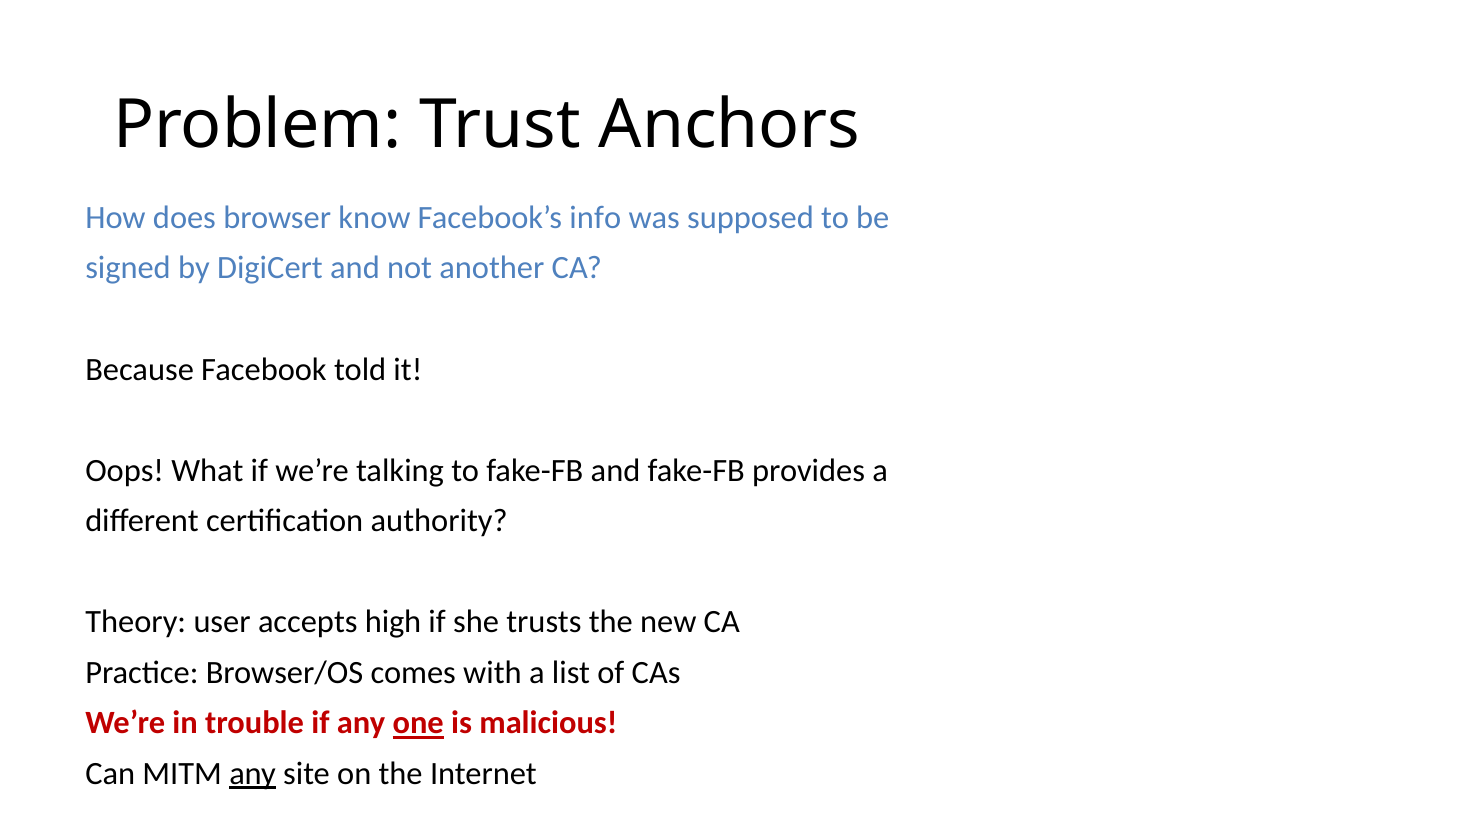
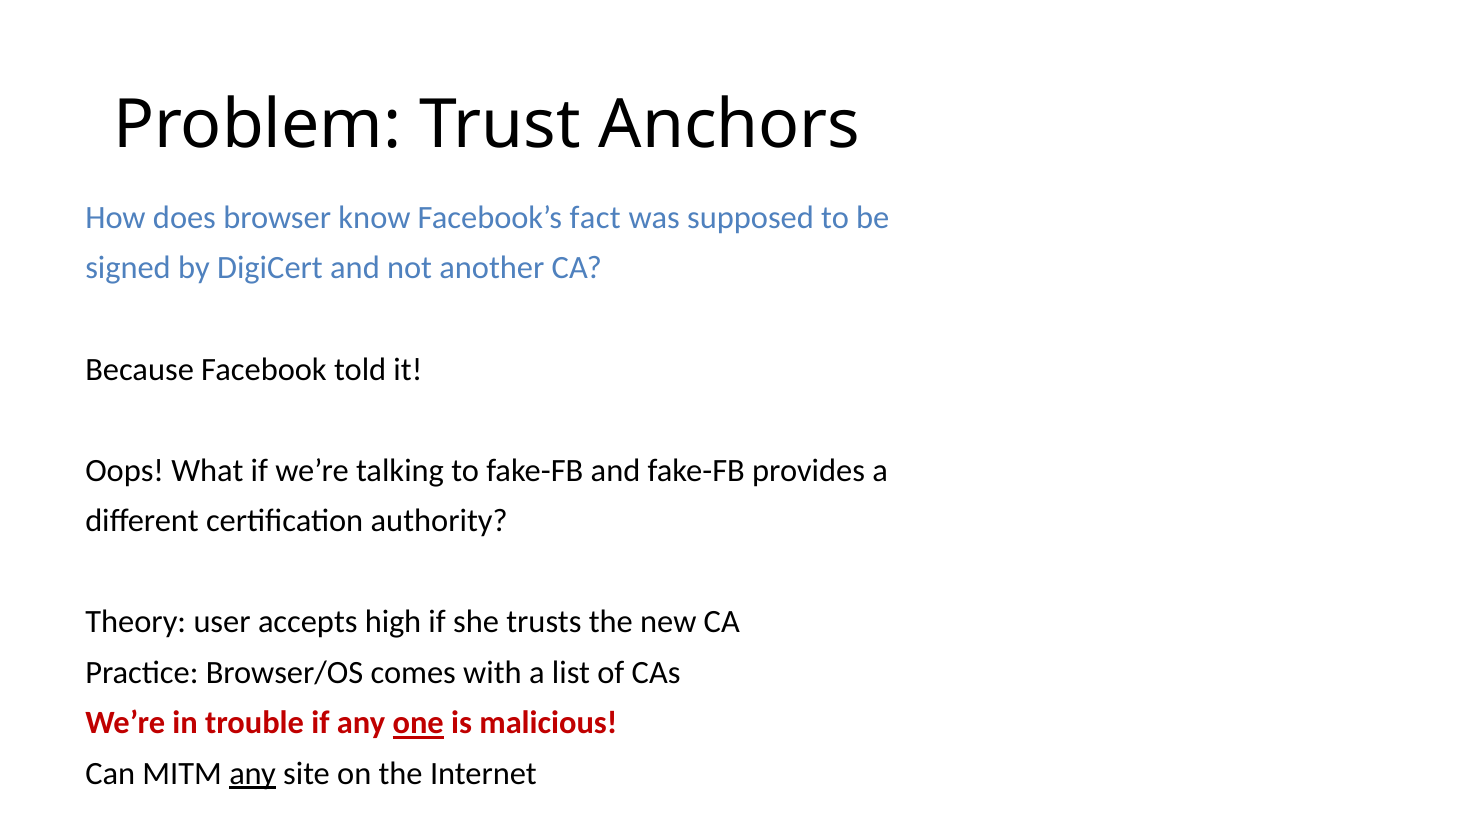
info: info -> fact
